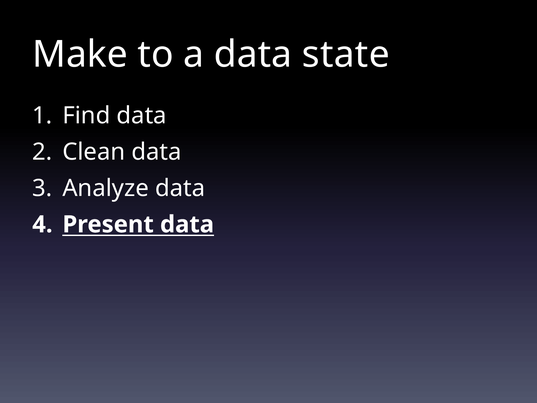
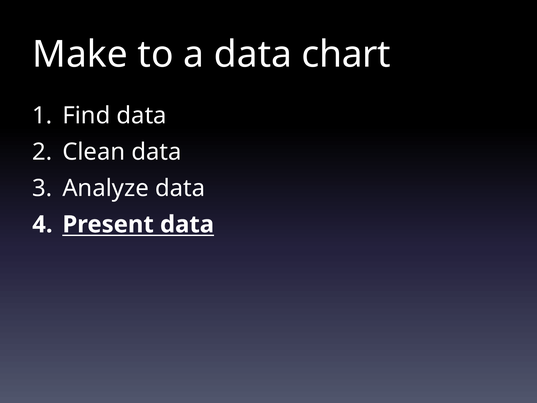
state: state -> chart
